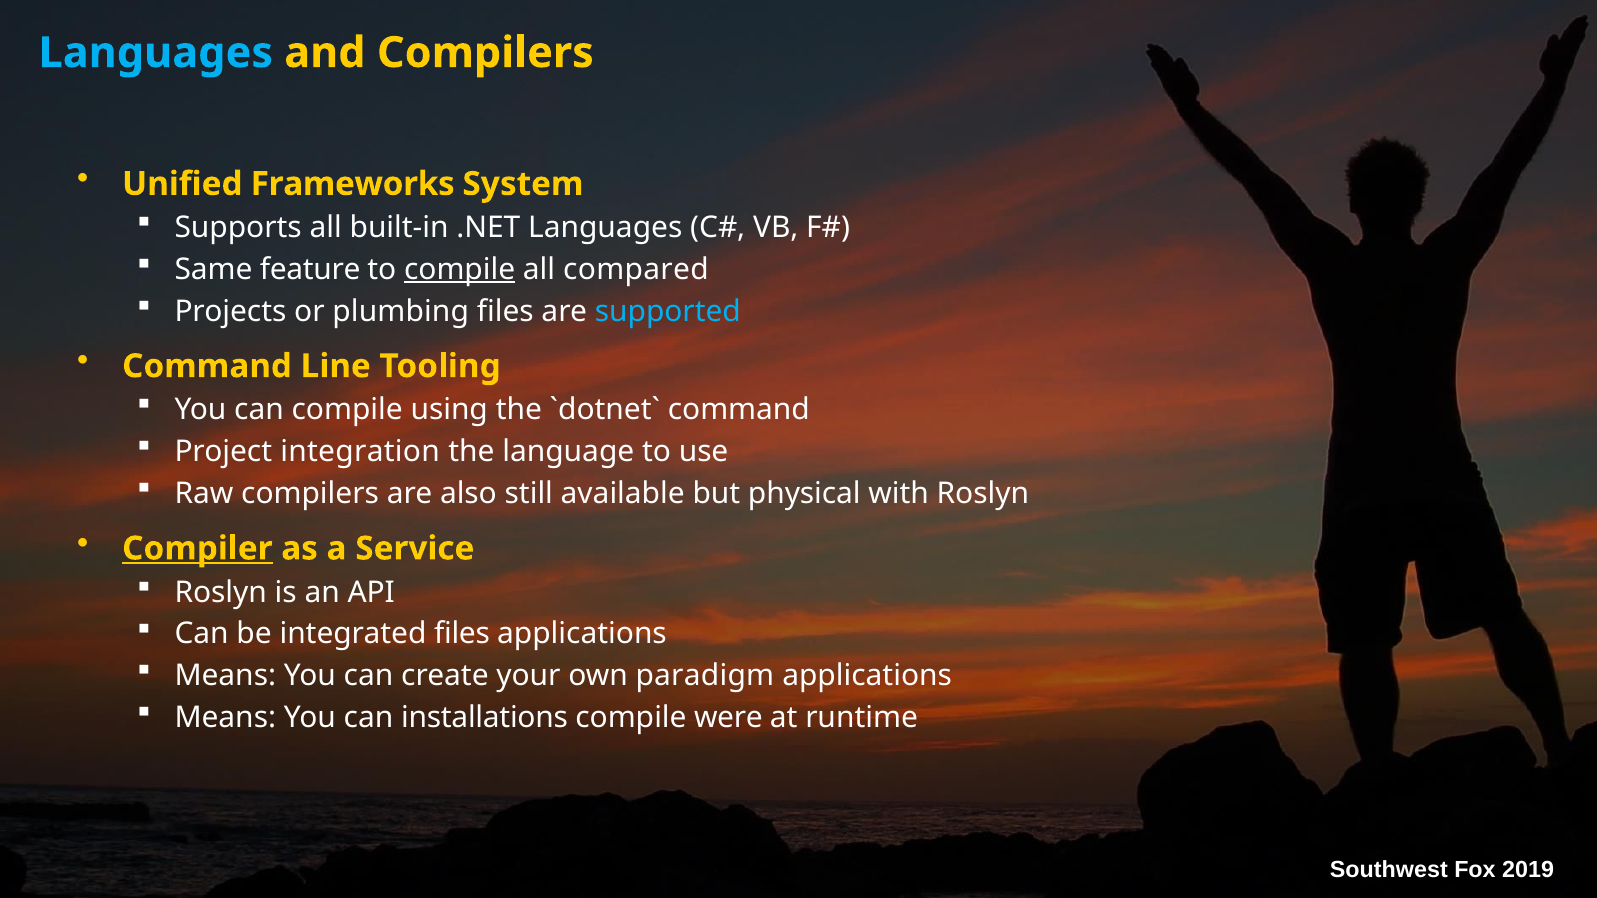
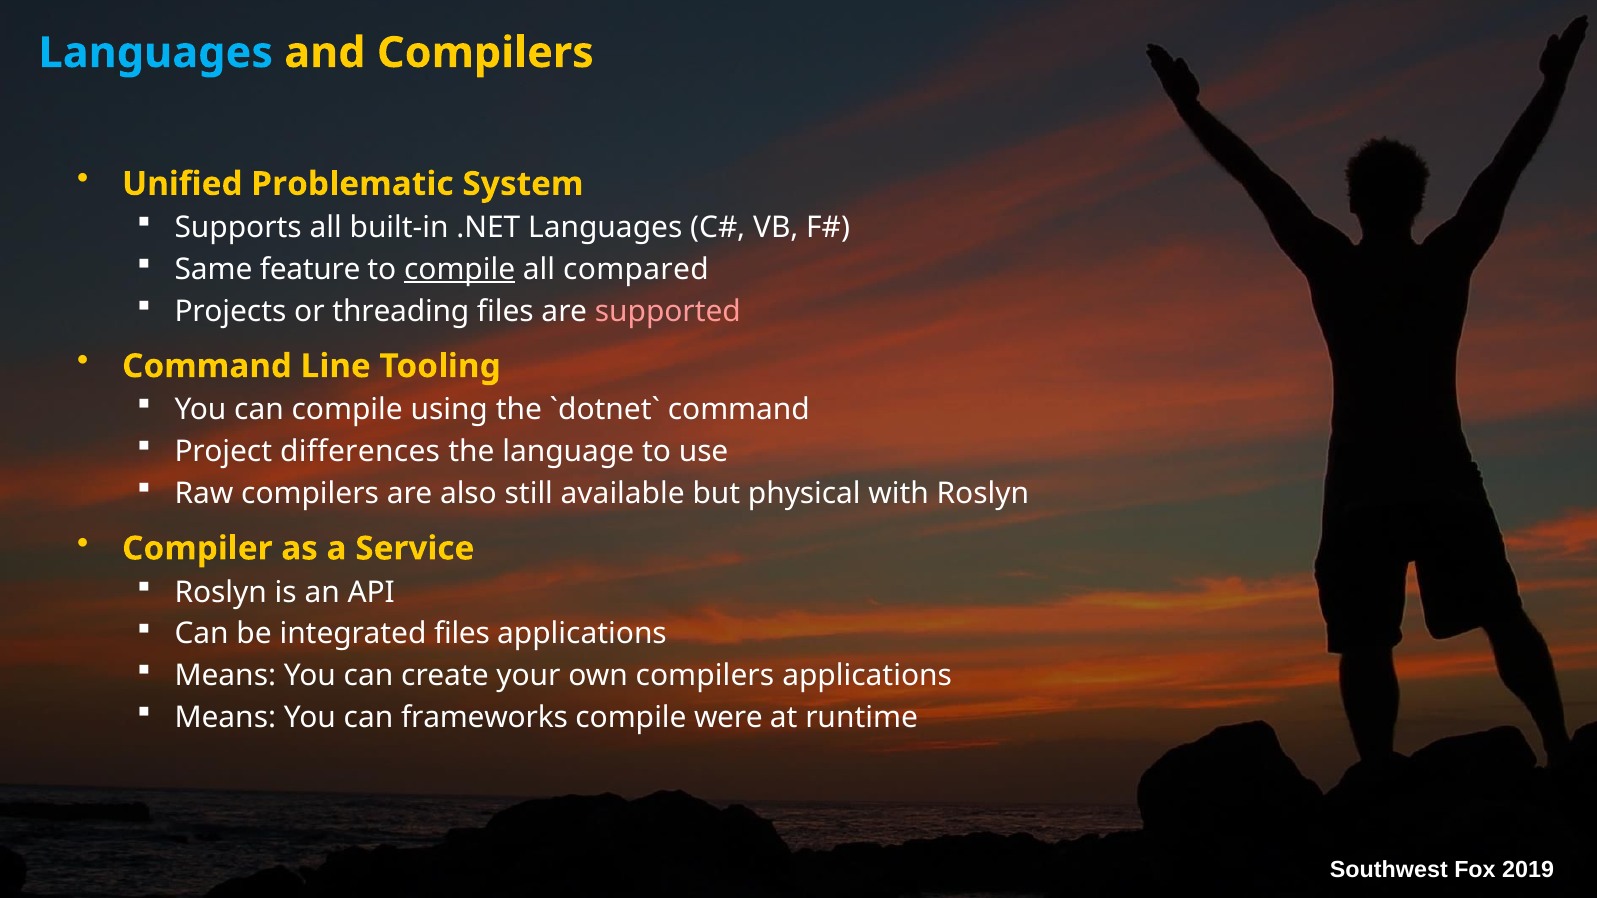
Frameworks: Frameworks -> Problematic
plumbing: plumbing -> threading
supported colour: light blue -> pink
integration: integration -> differences
Compiler underline: present -> none
own paradigm: paradigm -> compilers
installations: installations -> frameworks
